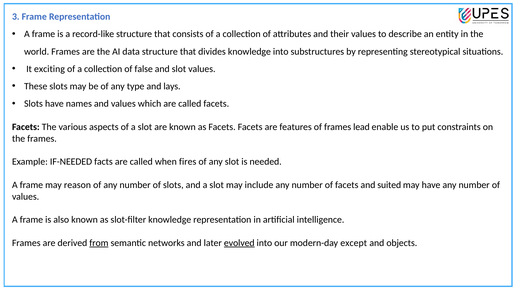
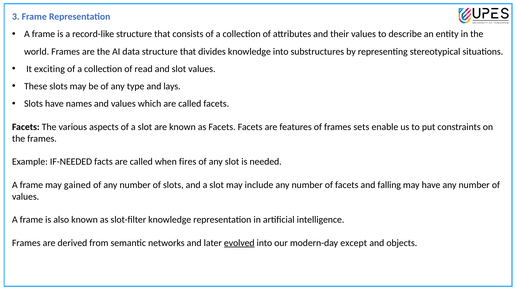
false: false -> read
lead: lead -> sets
reason: reason -> gained
suited: suited -> falling
from underline: present -> none
